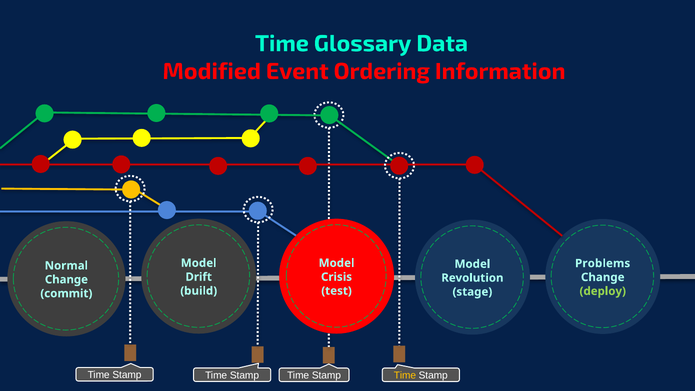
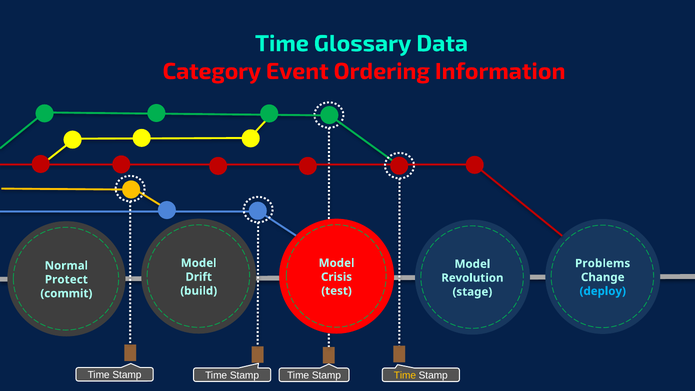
Modified: Modified -> Category
Change at (66, 280): Change -> Protect
deploy colour: light green -> light blue
